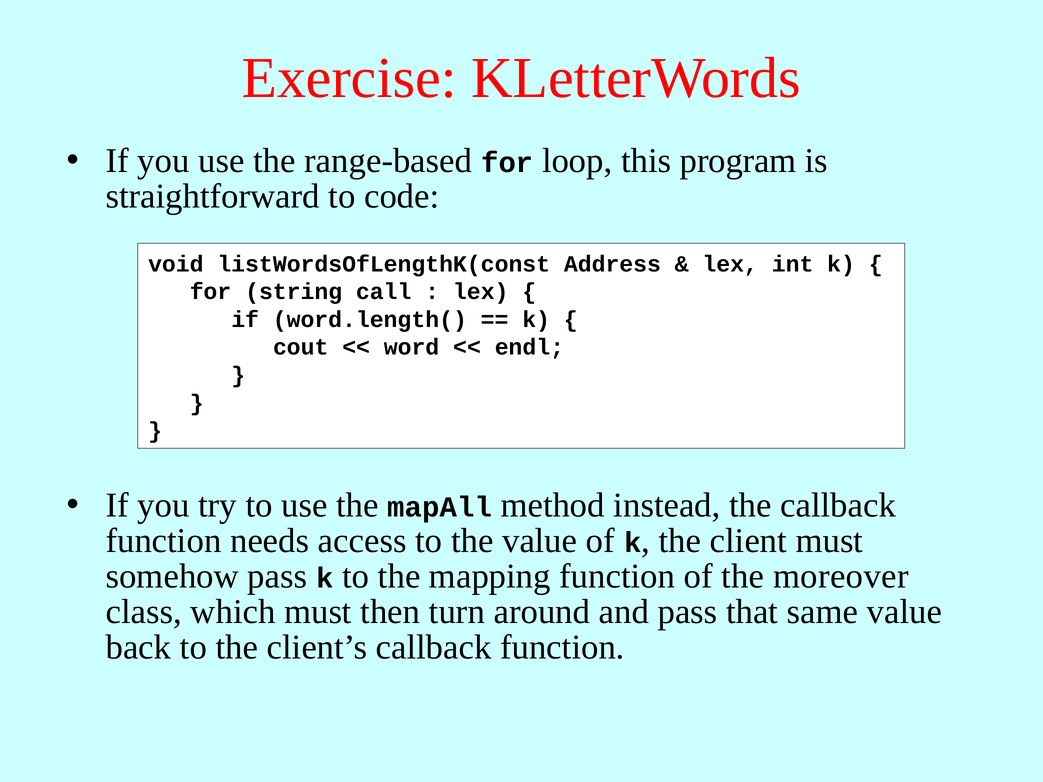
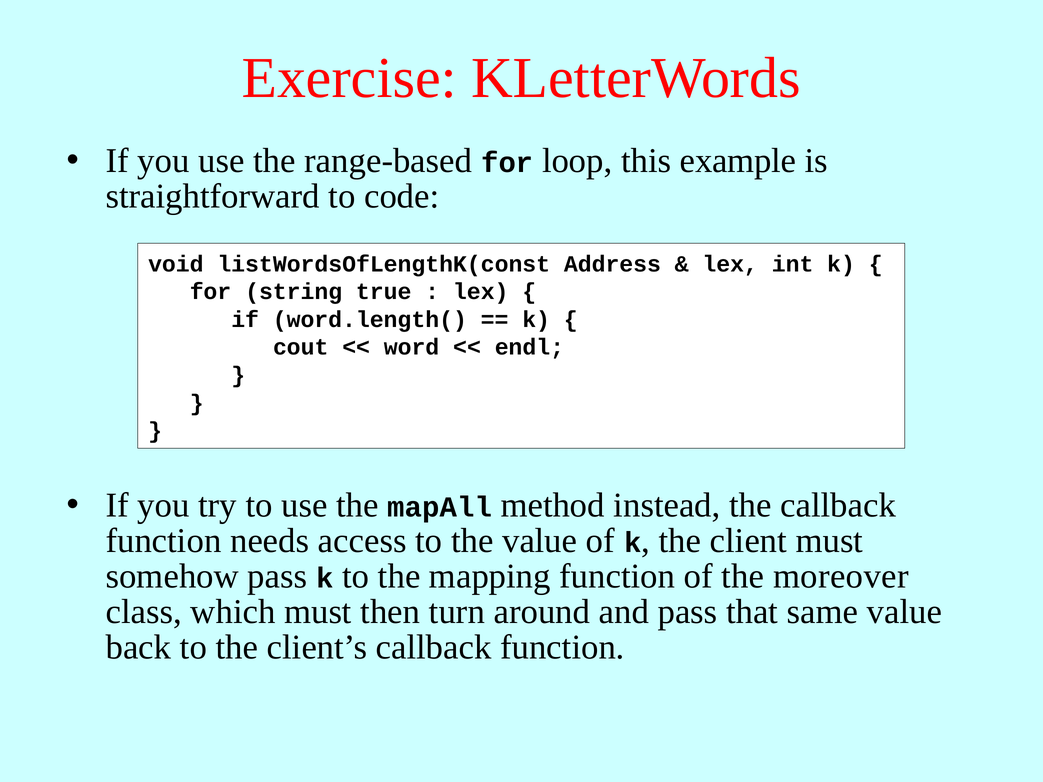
program: program -> example
call: call -> true
